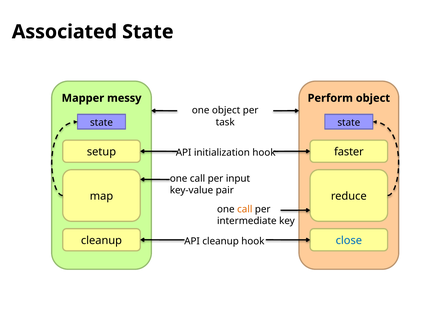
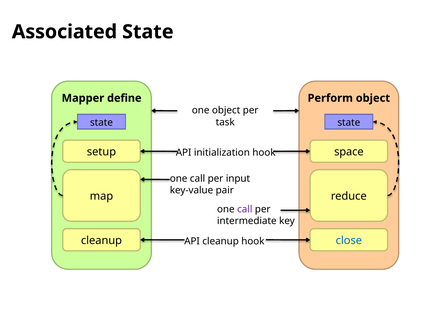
messy: messy -> define
faster: faster -> space
call at (245, 209) colour: orange -> purple
